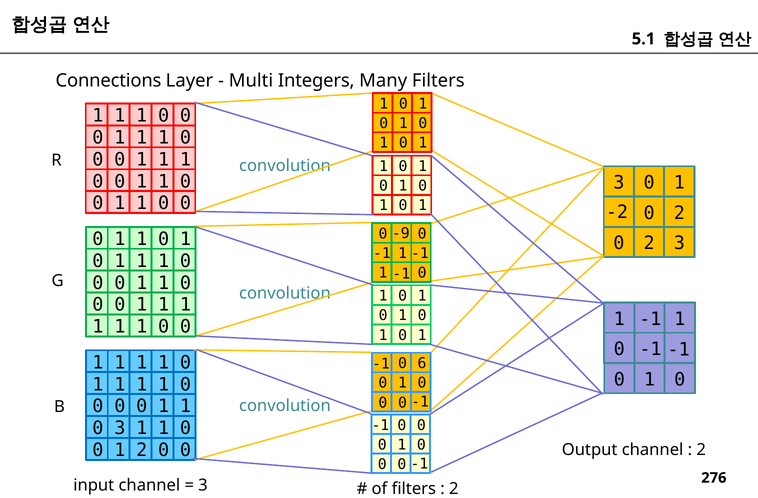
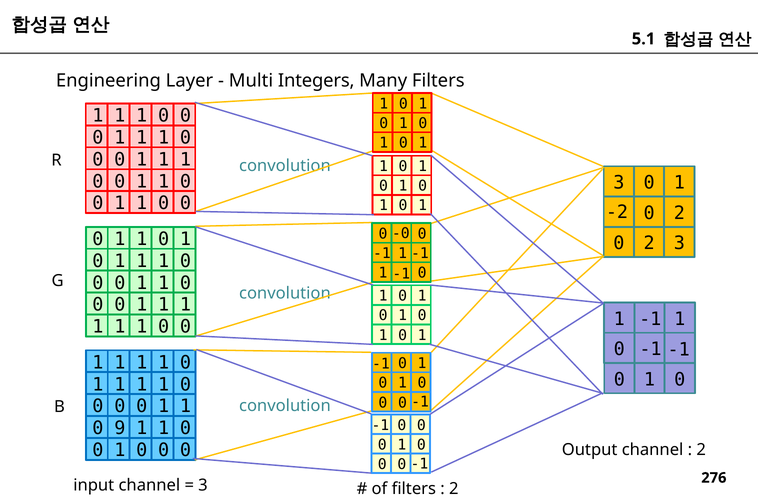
Connections: Connections -> Engineering
-9: -9 -> -0
6 at (422, 363): 6 -> 1
3 at (120, 428): 3 -> 9
2 at (142, 450): 2 -> 0
